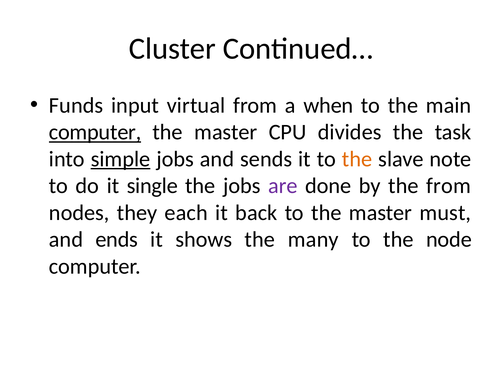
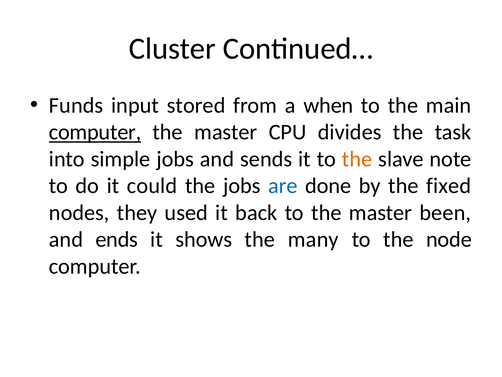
virtual: virtual -> stored
simple underline: present -> none
single: single -> could
are colour: purple -> blue
the from: from -> fixed
each: each -> used
must: must -> been
